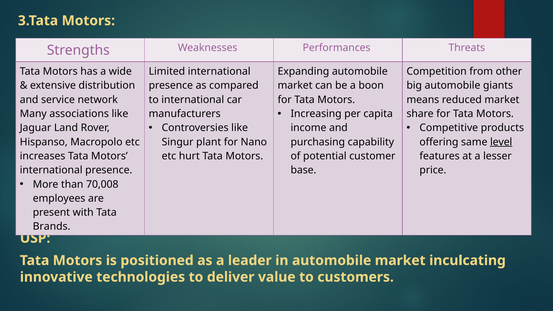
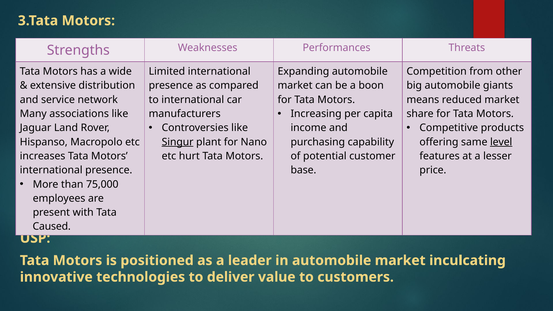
Singur underline: none -> present
70,008: 70,008 -> 75,000
Brands: Brands -> Caused
